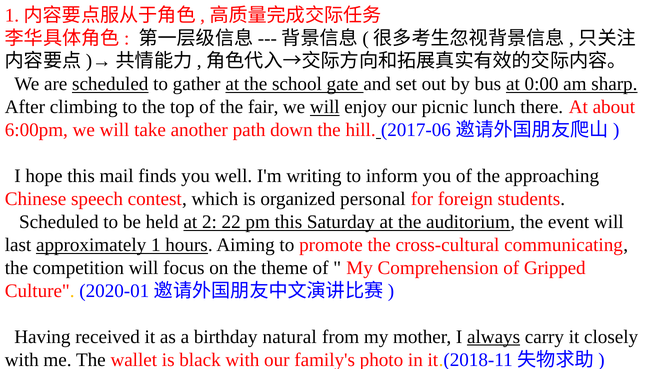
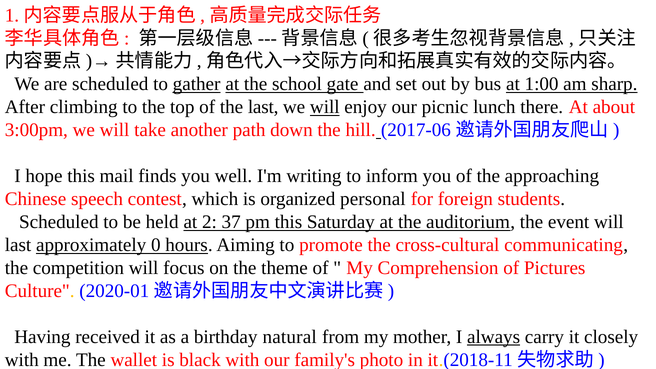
scheduled at (110, 84) underline: present -> none
gather underline: none -> present
0:00: 0:00 -> 1:00
the fair: fair -> last
6:00pm: 6:00pm -> 3:00pm
22: 22 -> 37
approximately 1: 1 -> 0
Gripped: Gripped -> Pictures
